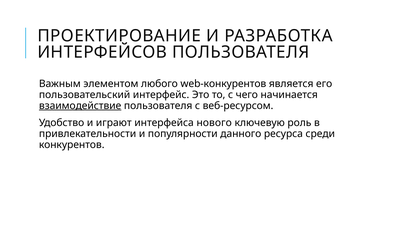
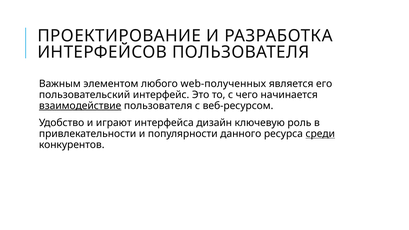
web-конкурентов: web-конкурентов -> web-полученных
нового: нового -> дизайн
среди underline: none -> present
